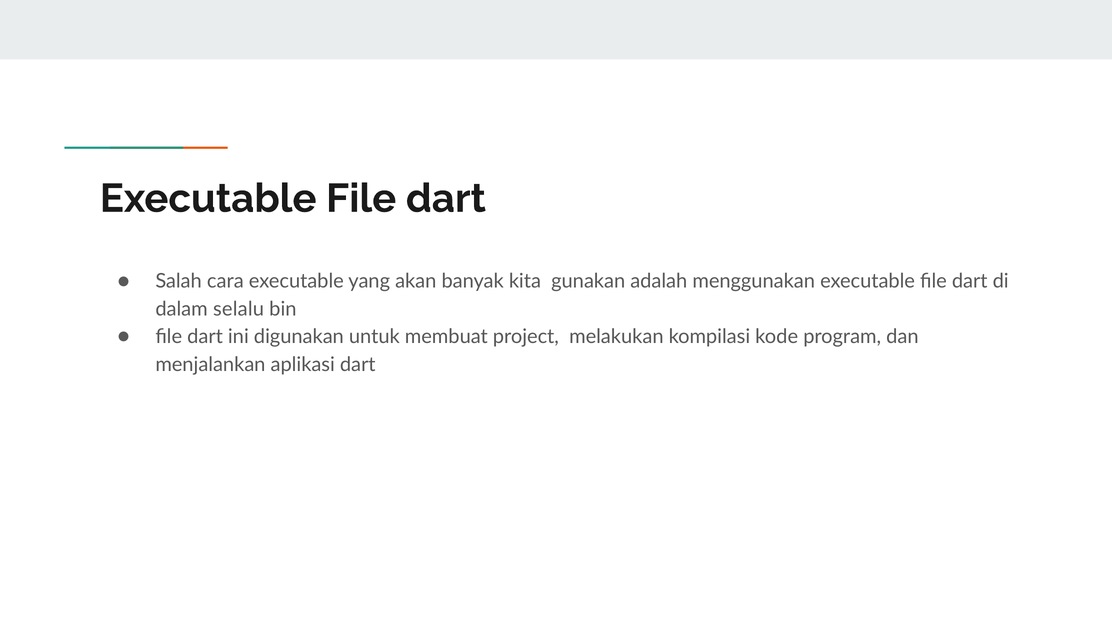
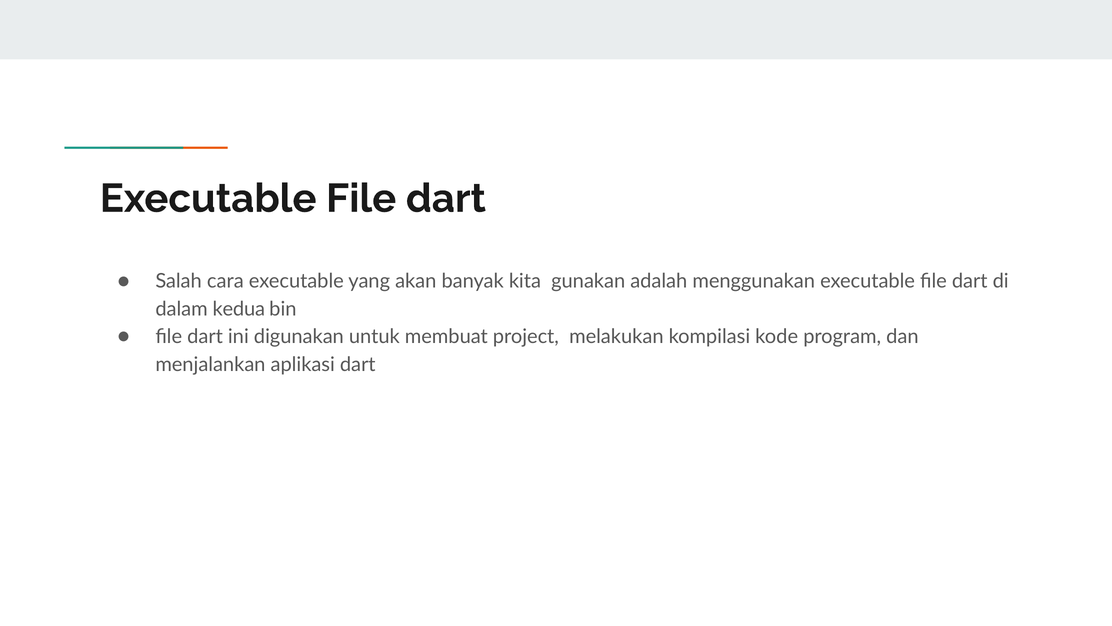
selalu: selalu -> kedua
